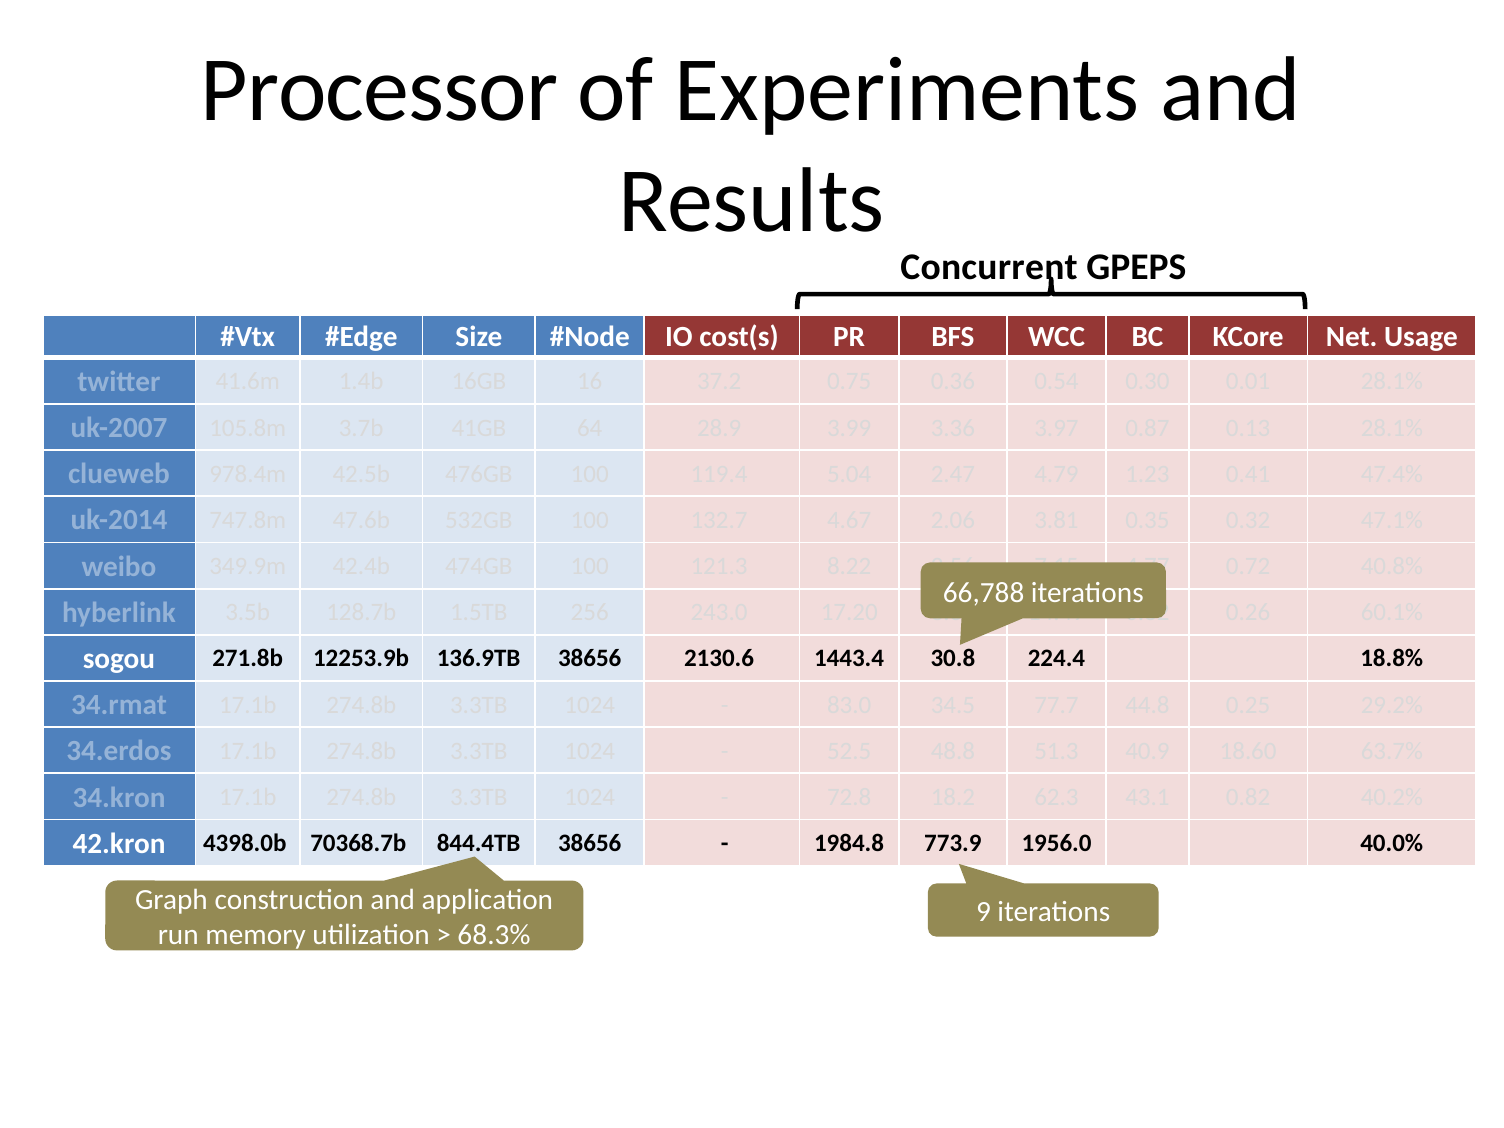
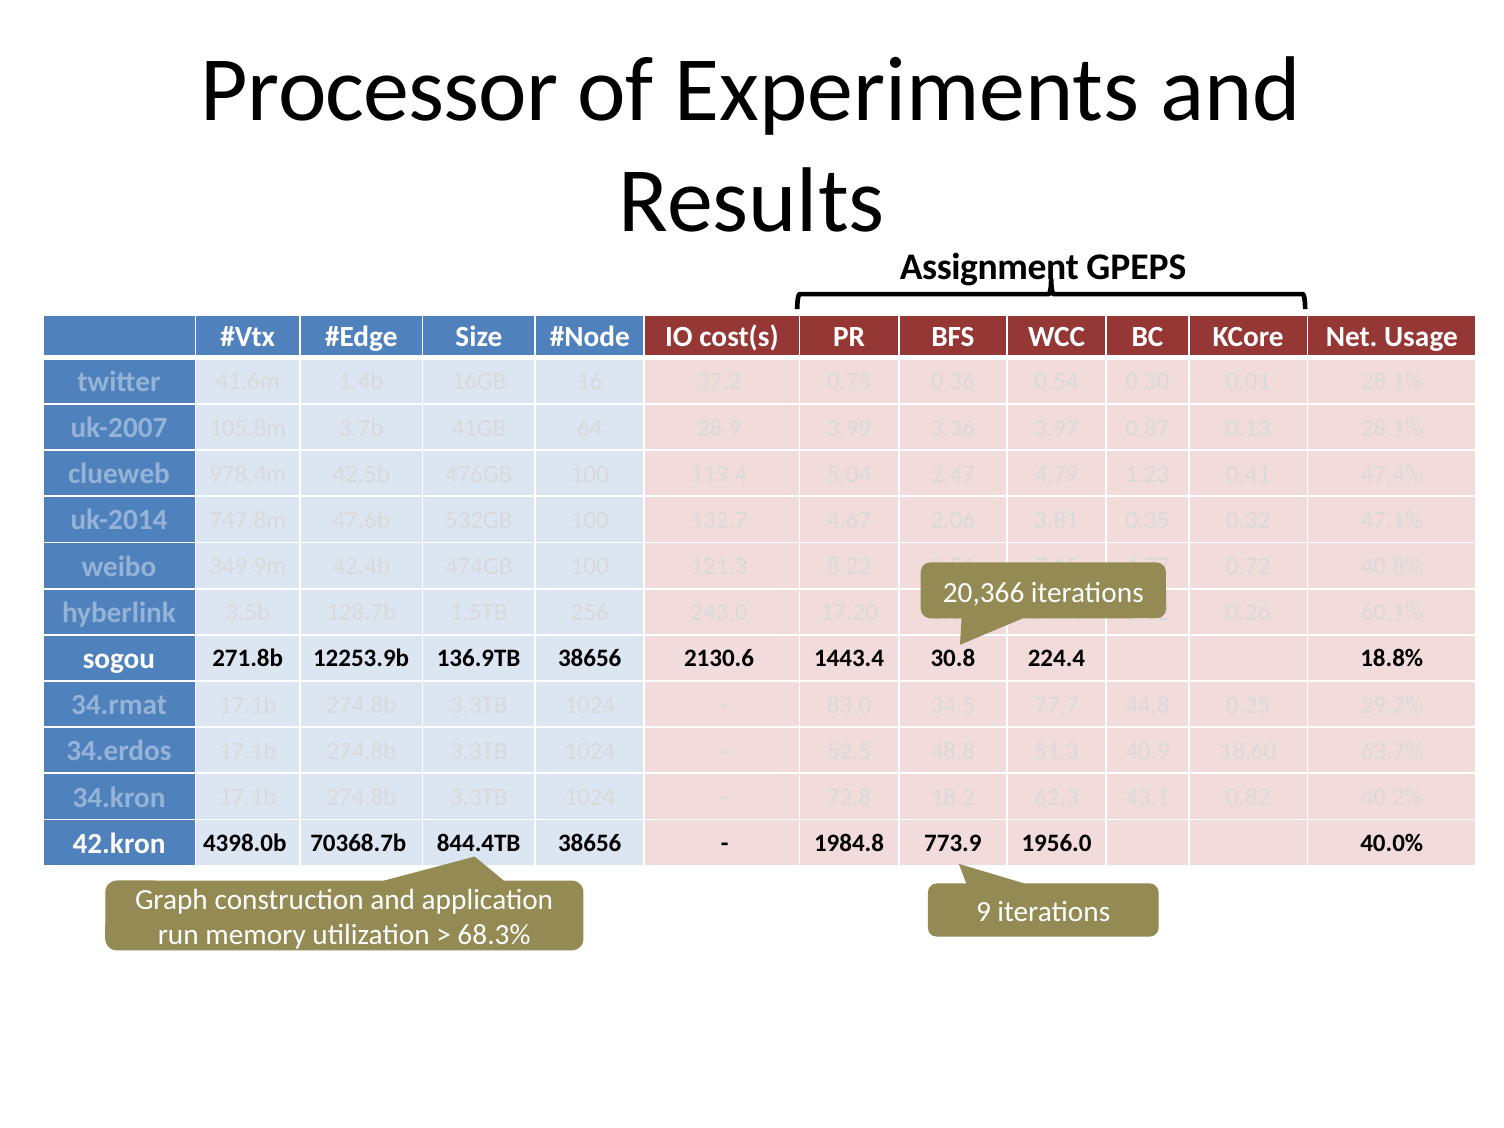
Concurrent: Concurrent -> Assignment
66,788: 66,788 -> 20,366
